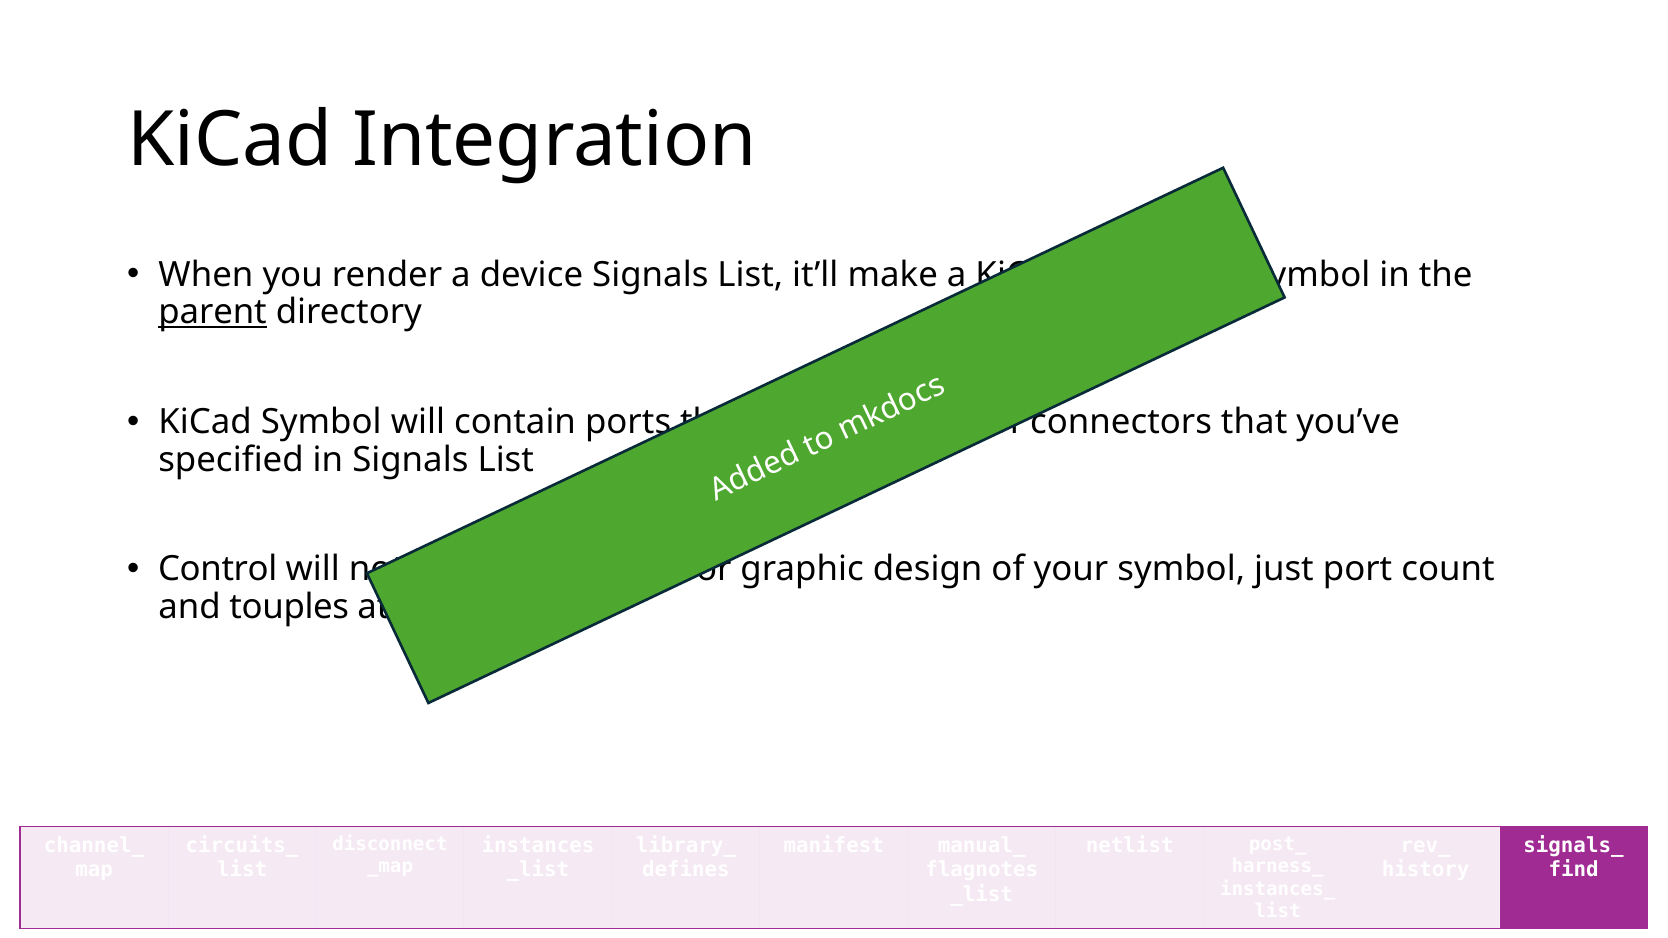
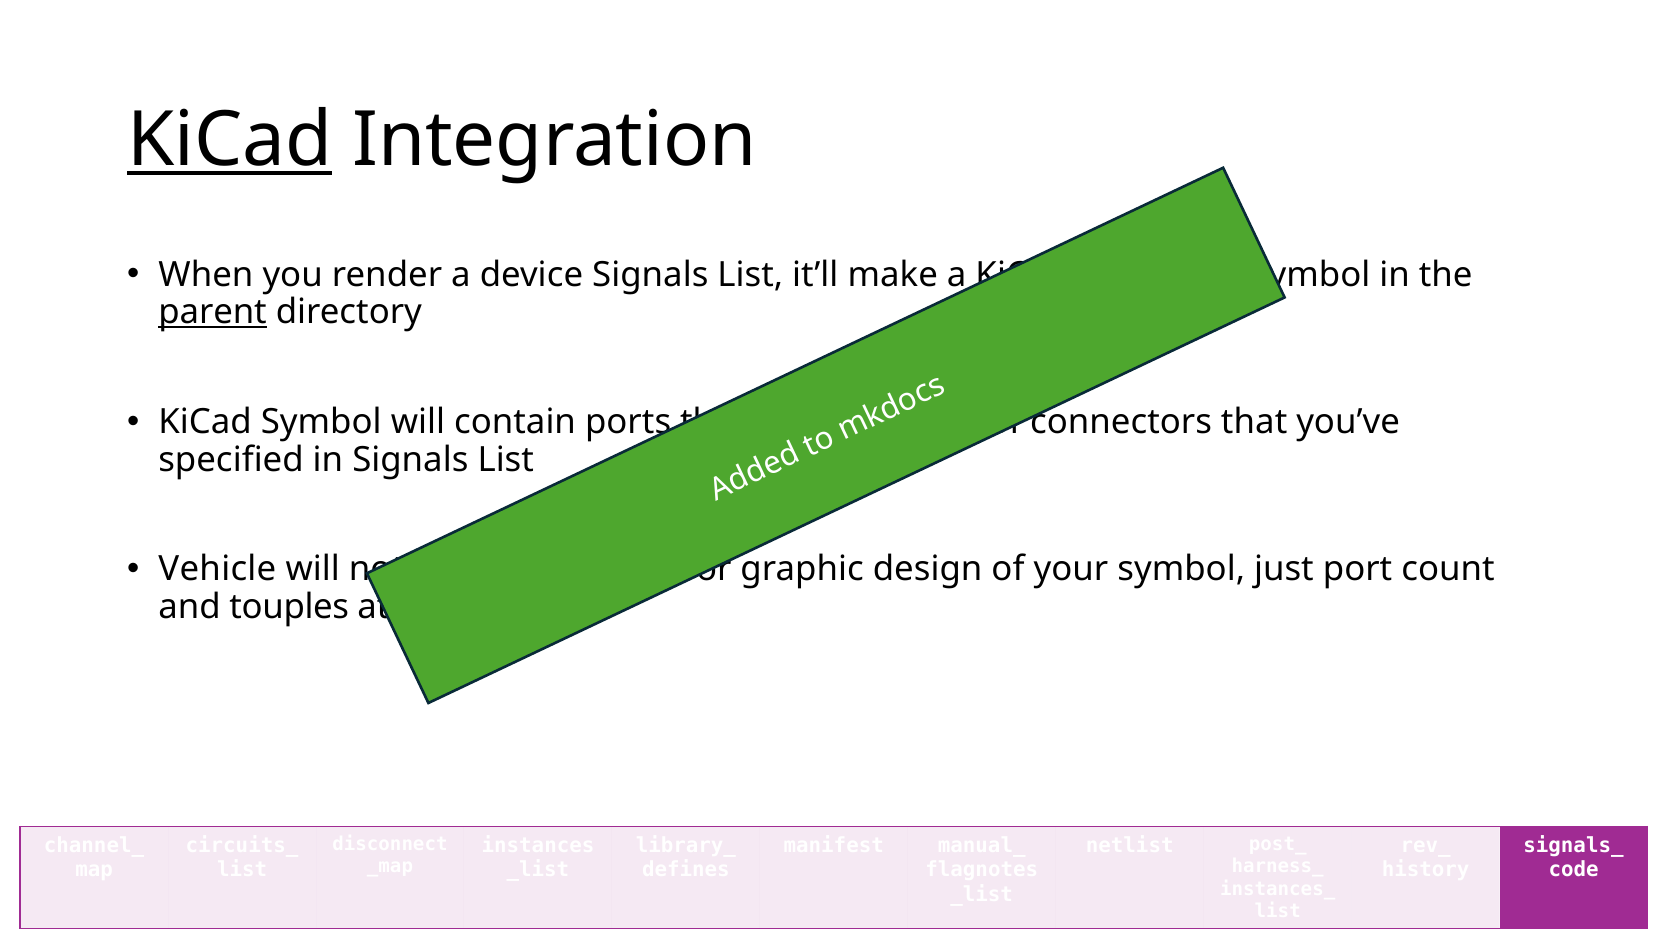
KiCad at (230, 140) underline: none -> present
Control: Control -> Vehicle
find: find -> code
